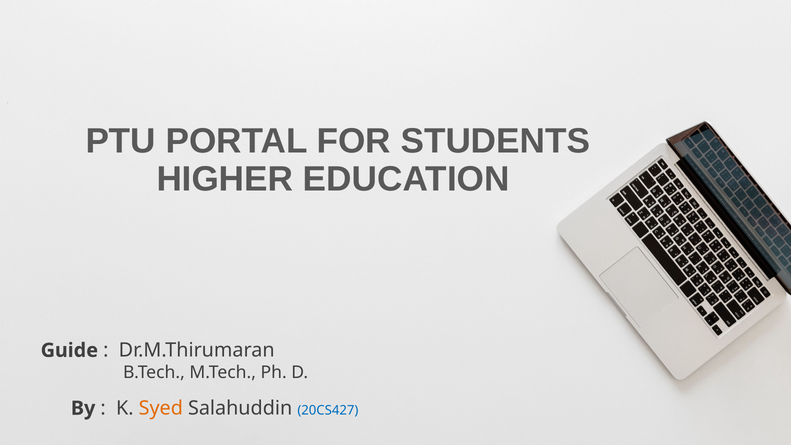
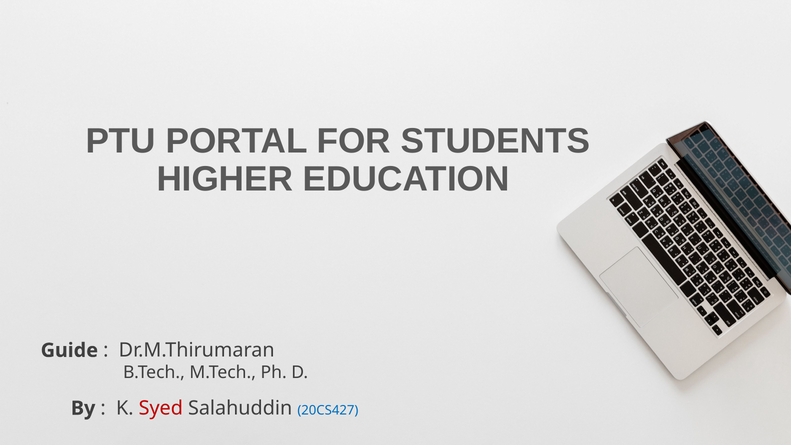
Syed colour: orange -> red
